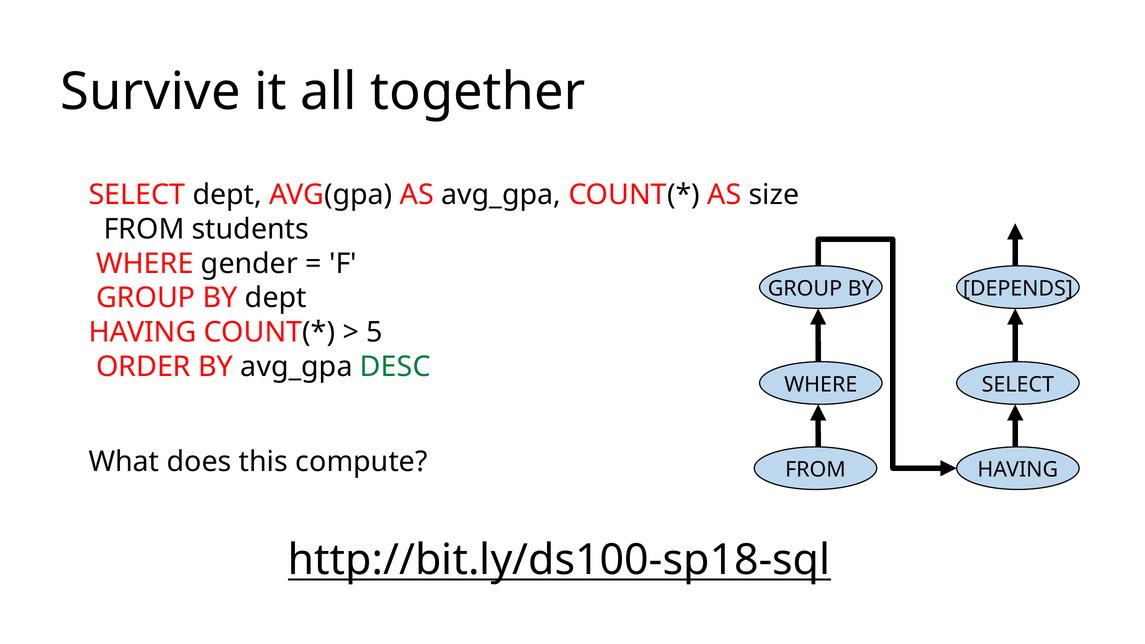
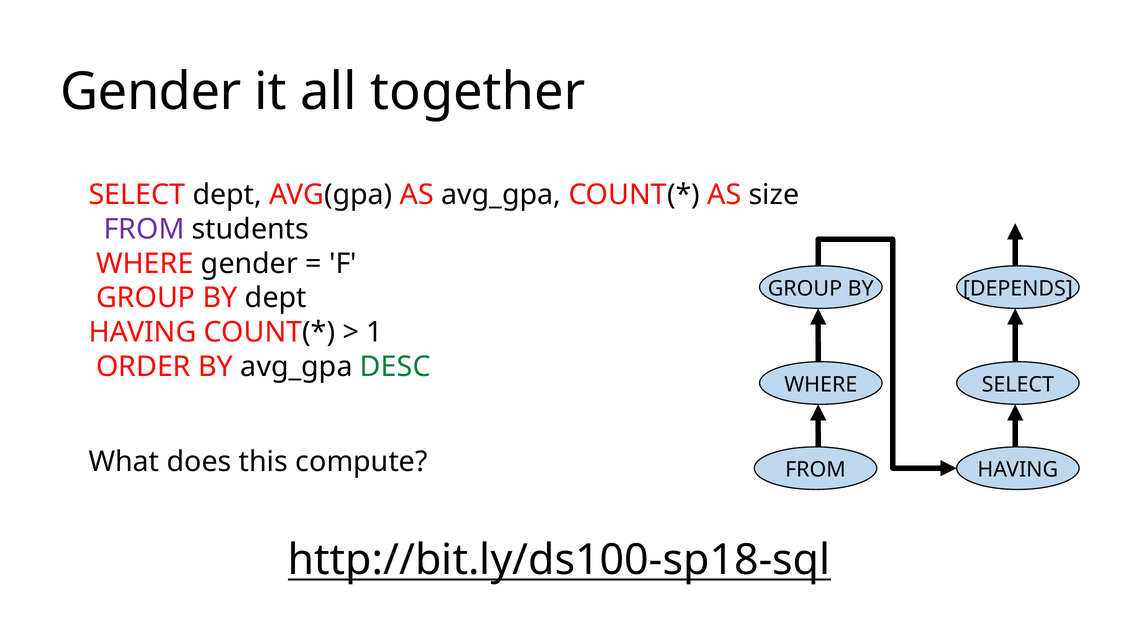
Survive at (151, 92): Survive -> Gender
FROM at (144, 229) colour: black -> purple
5: 5 -> 1
